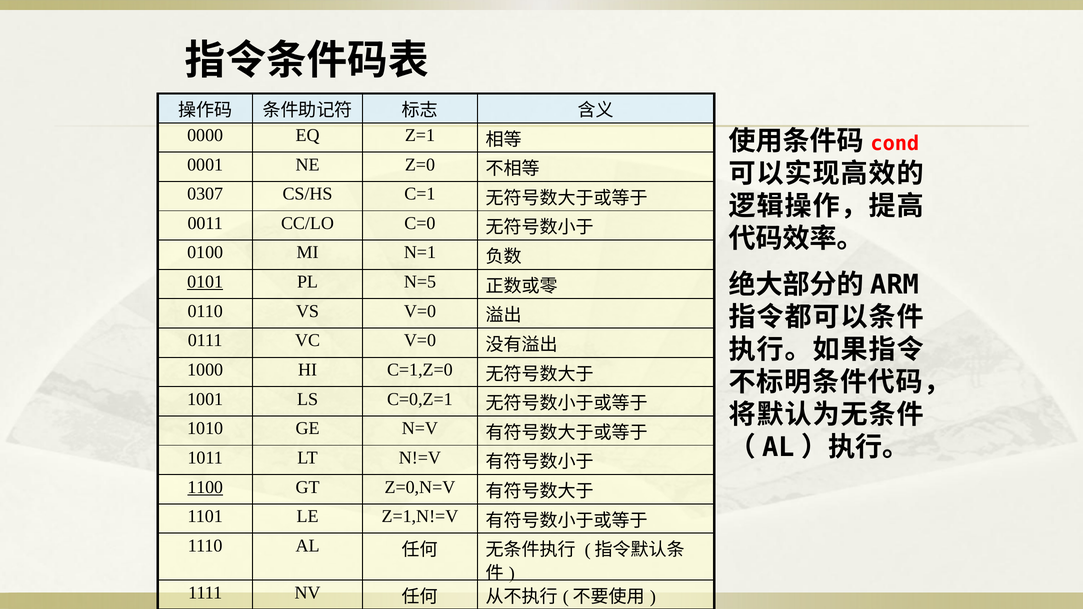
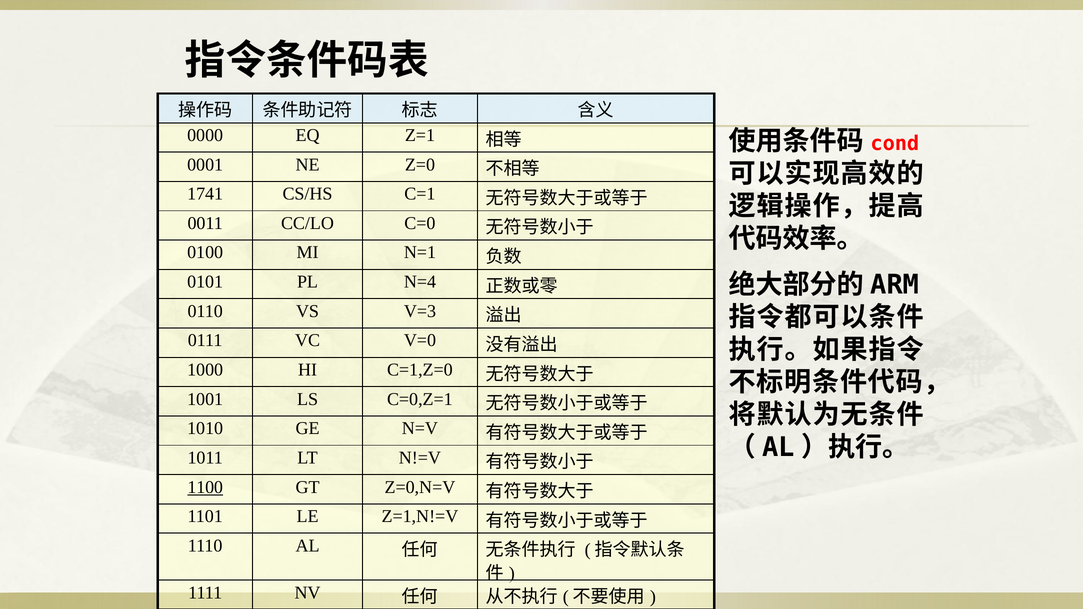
0307: 0307 -> 1741
0101 underline: present -> none
N=5: N=5 -> N=4
VS V=0: V=0 -> V=3
